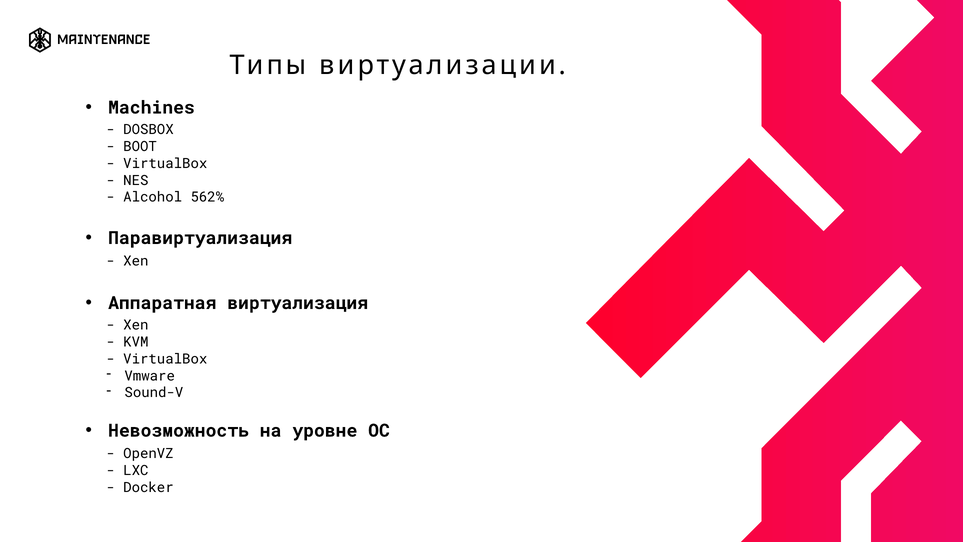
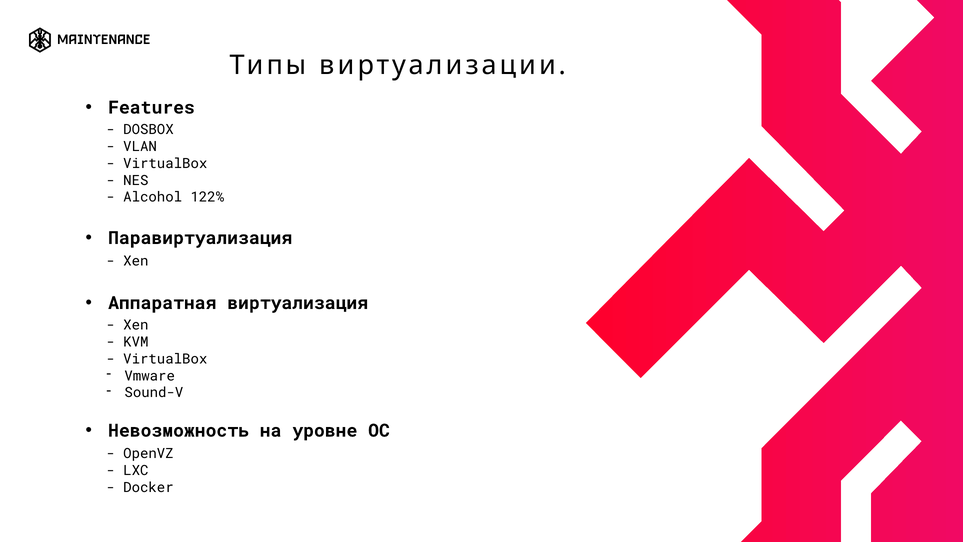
Machines: Machines -> Features
BOOT: BOOT -> VLAN
562%: 562% -> 122%
